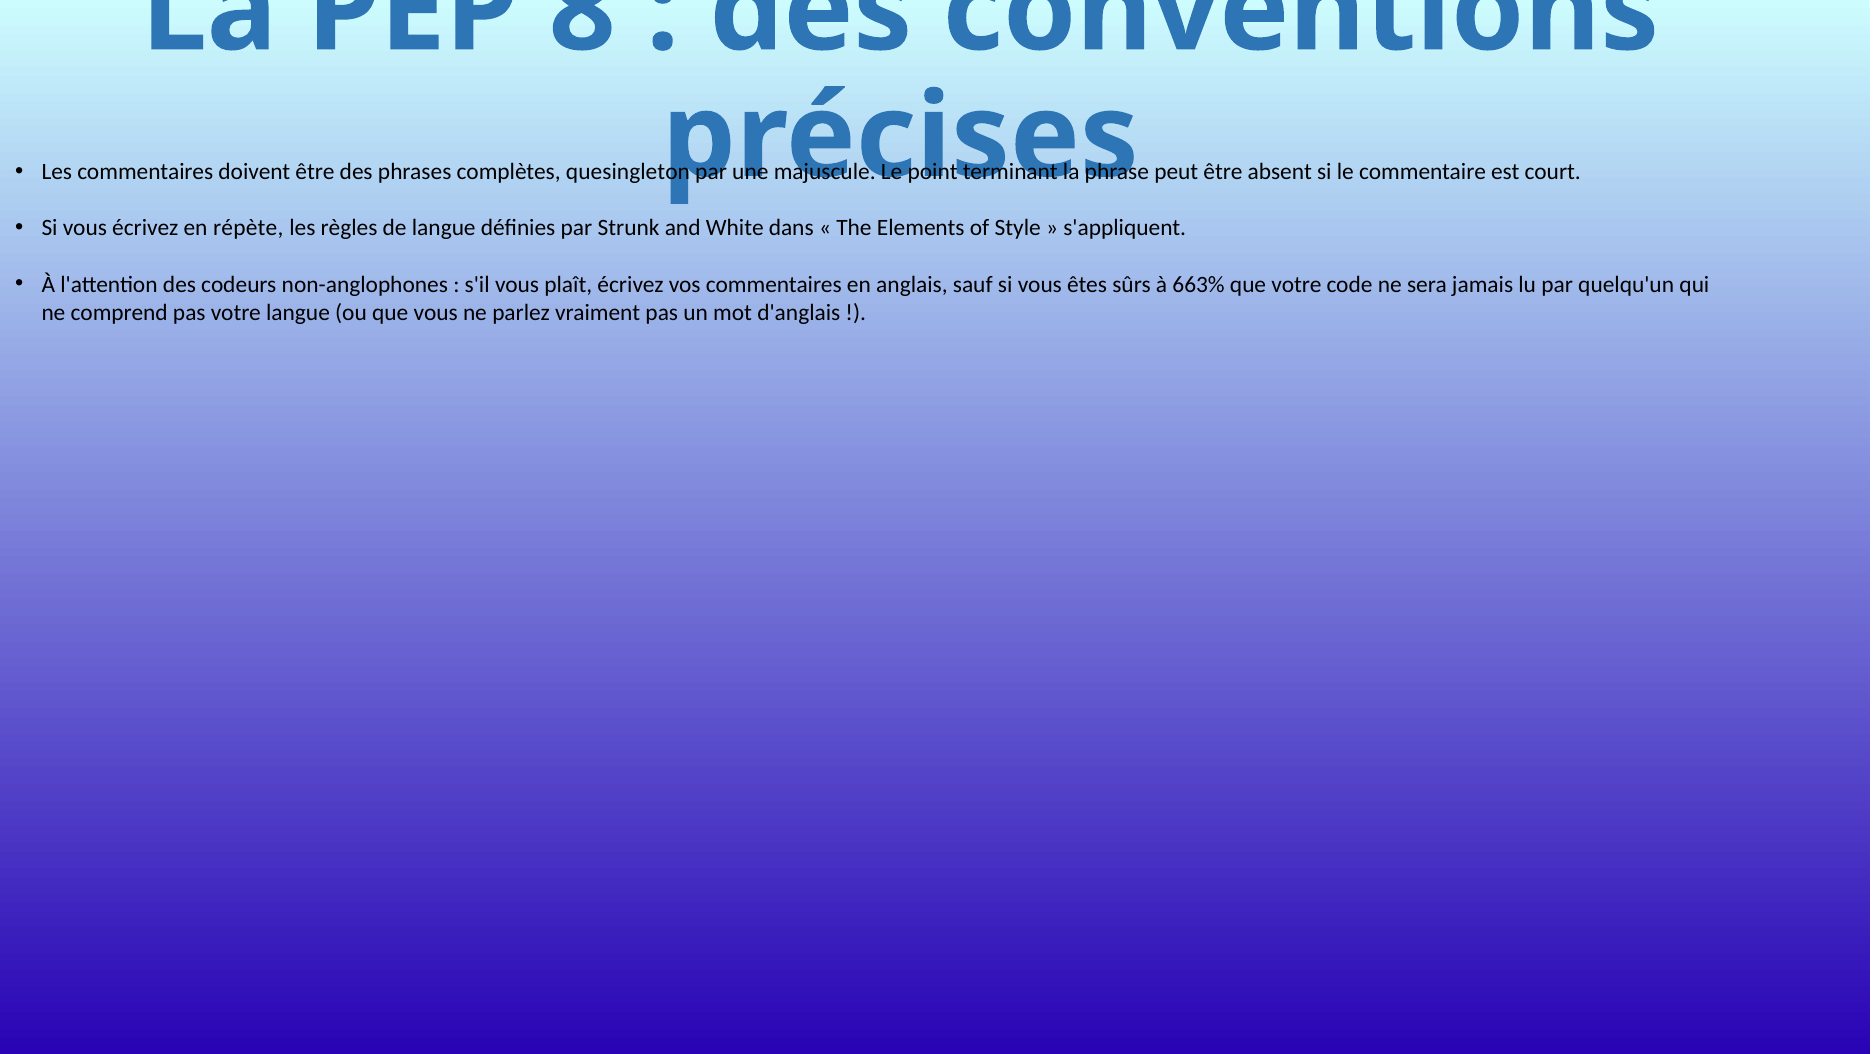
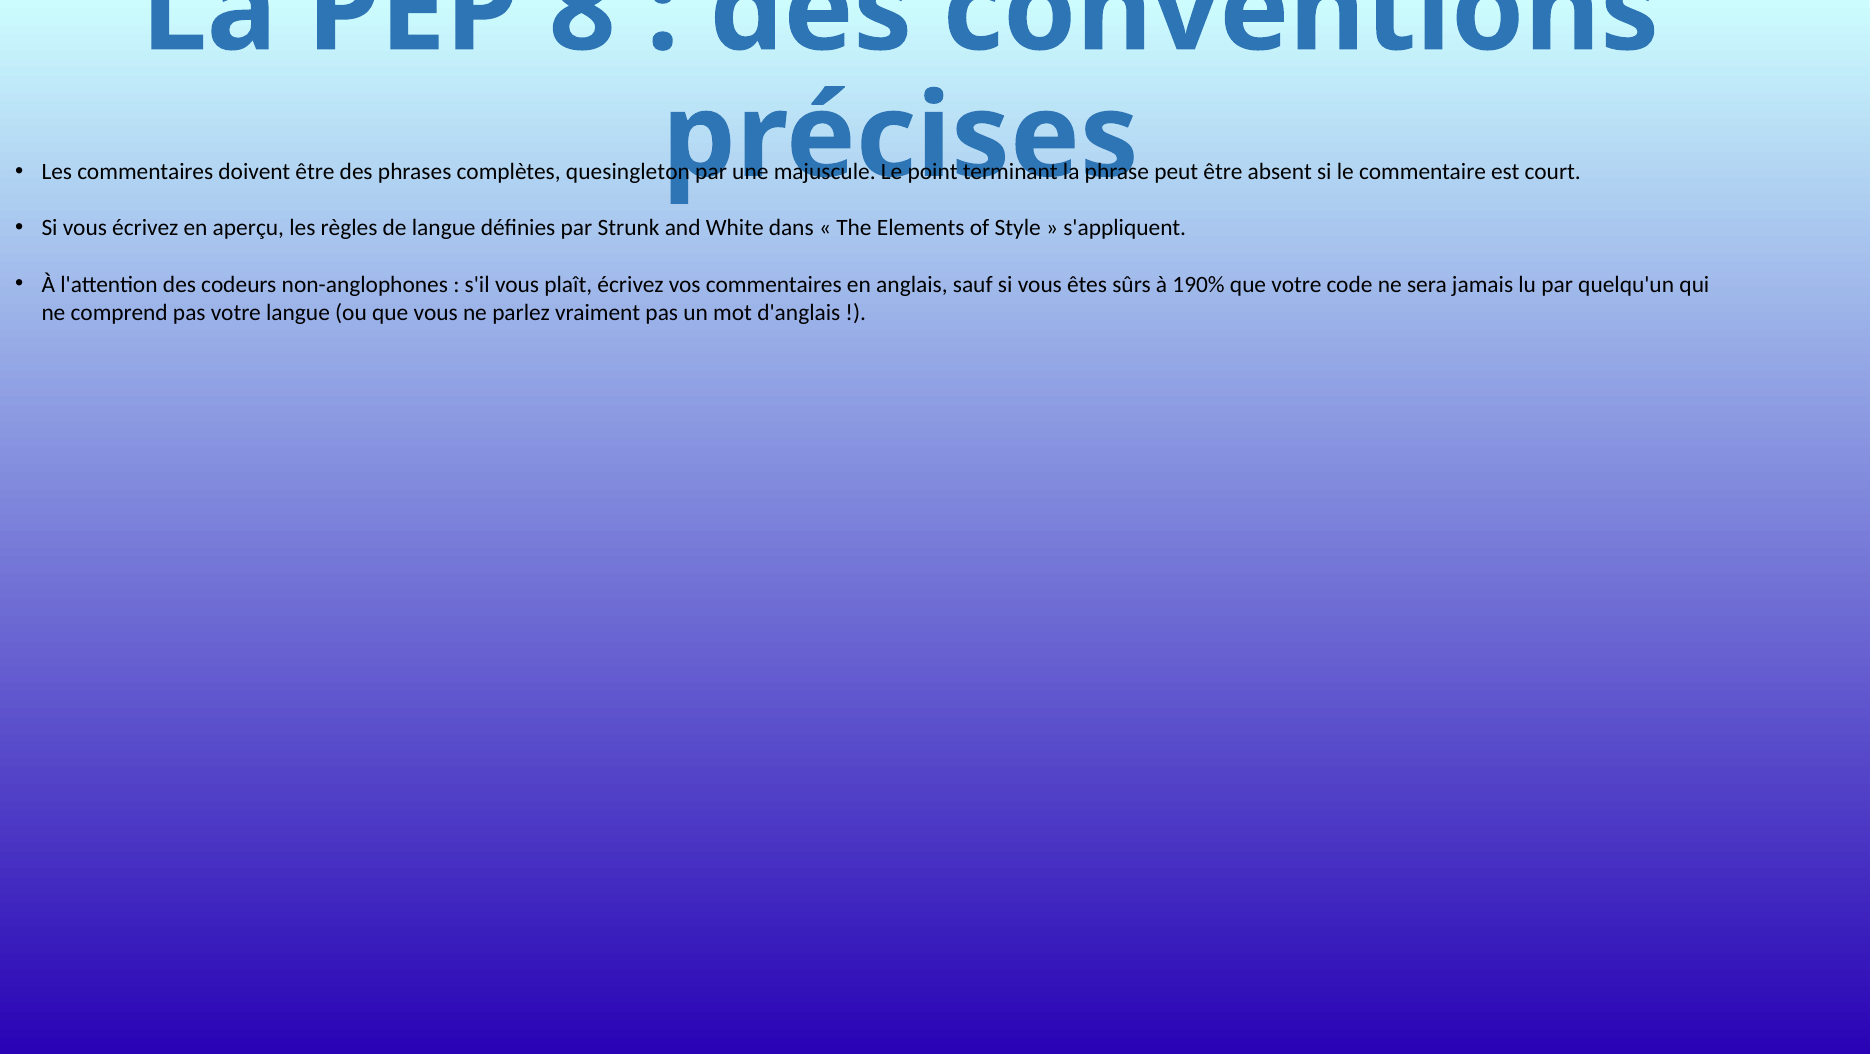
répète: répète -> aperçu
663%: 663% -> 190%
